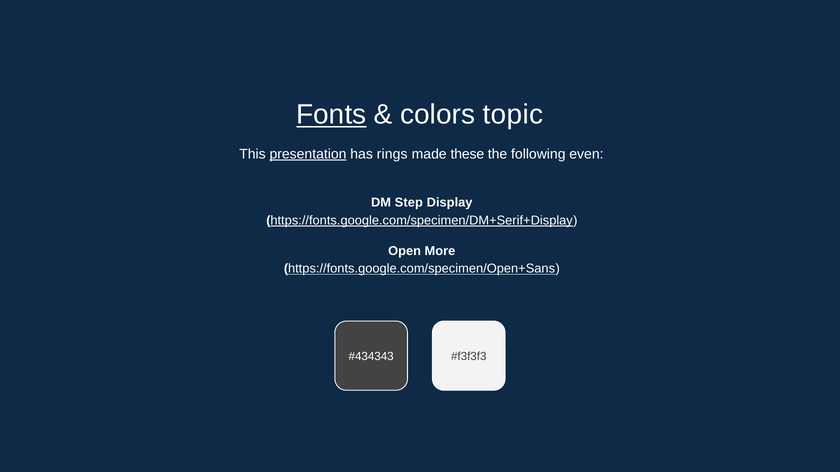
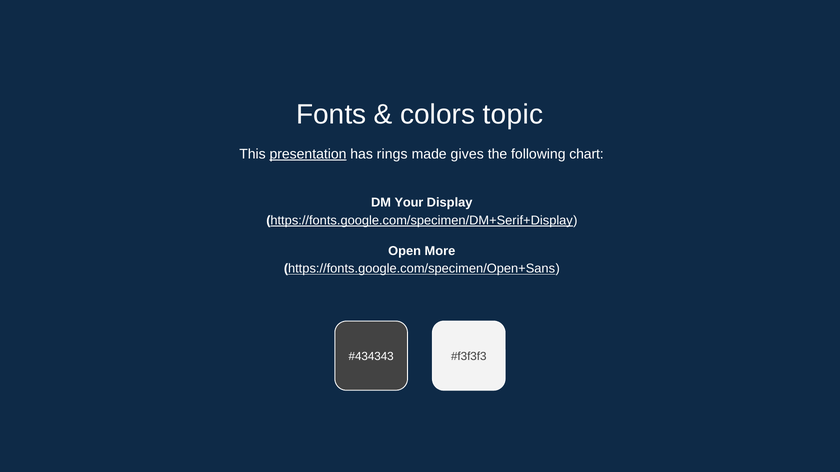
Fonts underline: present -> none
these: these -> gives
even: even -> chart
Step: Step -> Your
